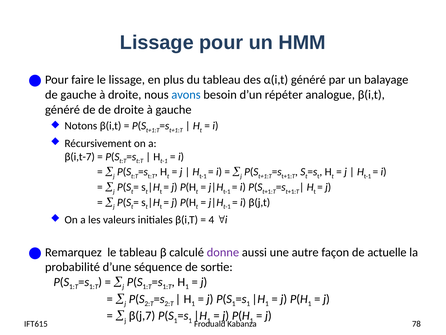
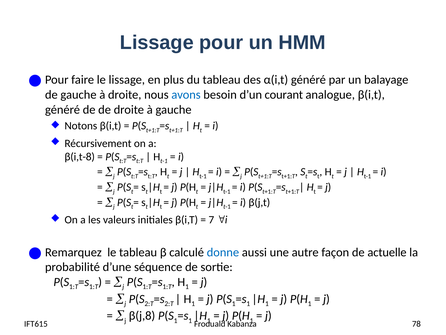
répéter: répéter -> courant
β(i,t-7: β(i,t-7 -> β(i,t-8
4: 4 -> 7
donne colour: purple -> blue
β(j,7: β(j,7 -> β(j,8
